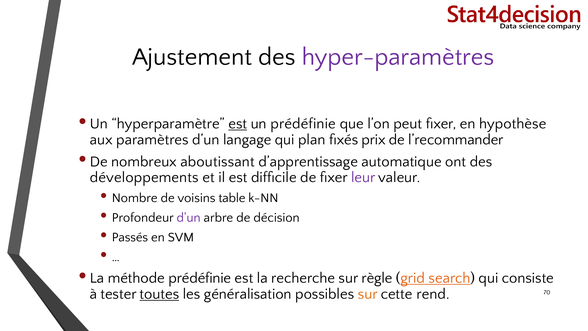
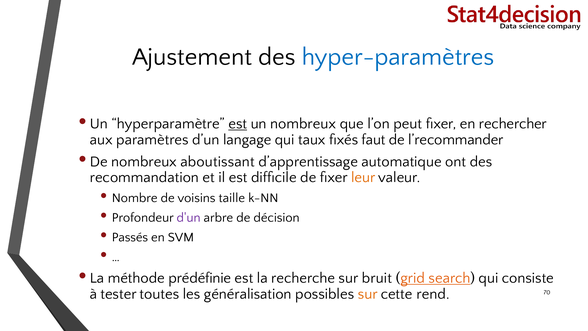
hyper-paramètres colour: purple -> blue
un prédéfinie: prédéfinie -> nombreux
hypothèse: hypothèse -> rechercher
plan: plan -> taux
prix: prix -> faut
développements: développements -> recommandation
leur colour: purple -> orange
table: table -> taille
règle: règle -> bruit
toutes underline: present -> none
